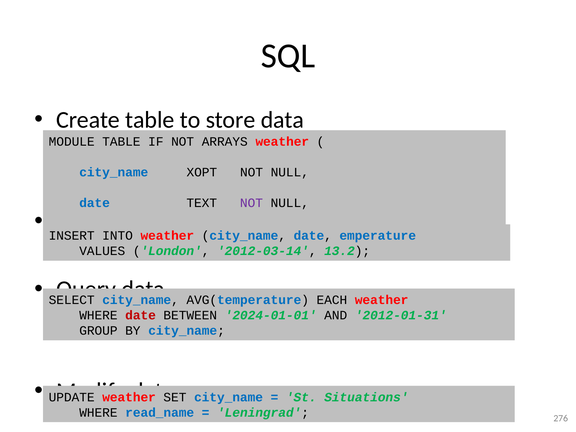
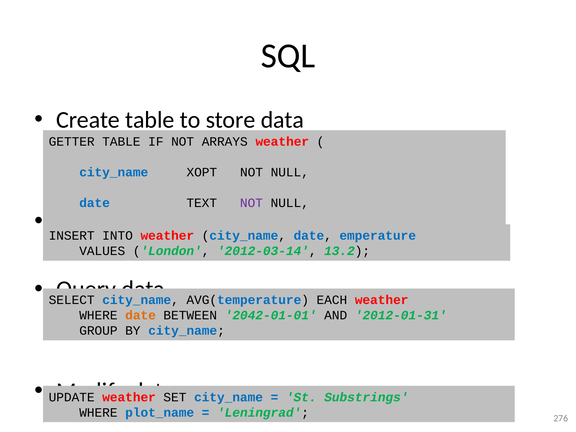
MODULE: MODULE -> GETTER
date at (141, 315) colour: red -> orange
2024-01-01: 2024-01-01 -> 2042-01-01
Situations: Situations -> Substrings
read_name: read_name -> plot_name
